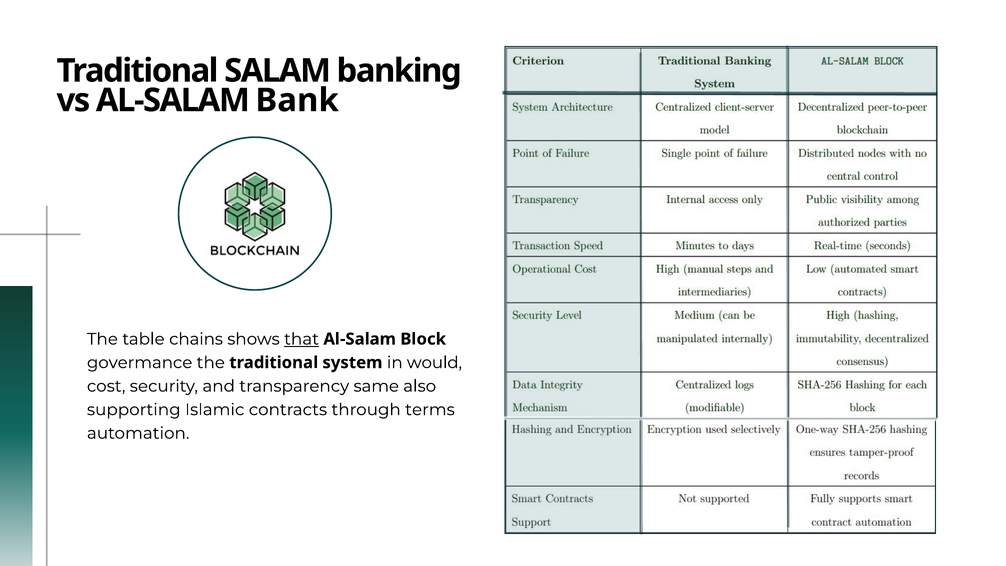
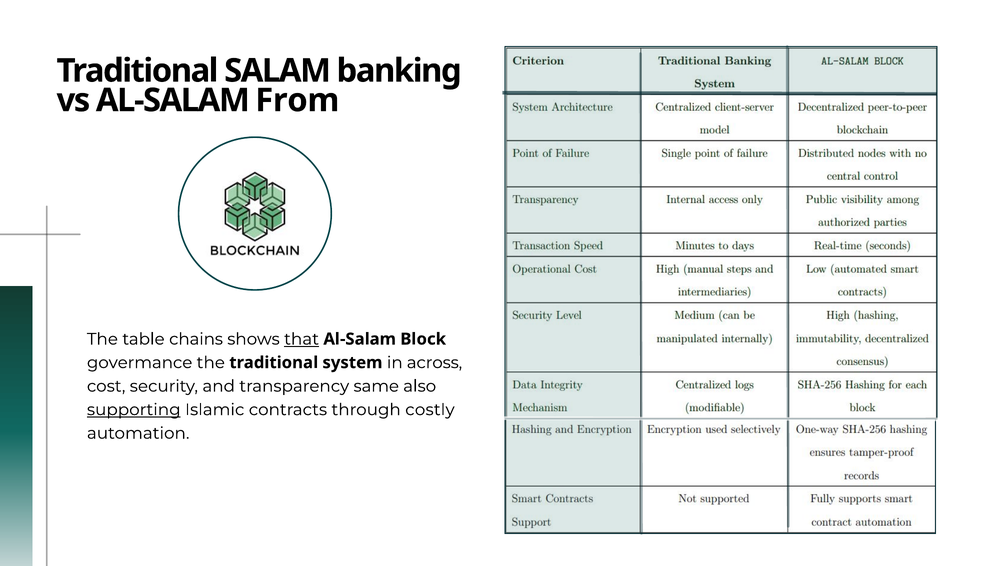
Bank: Bank -> From
would: would -> across
supporting underline: none -> present
terms: terms -> costly
